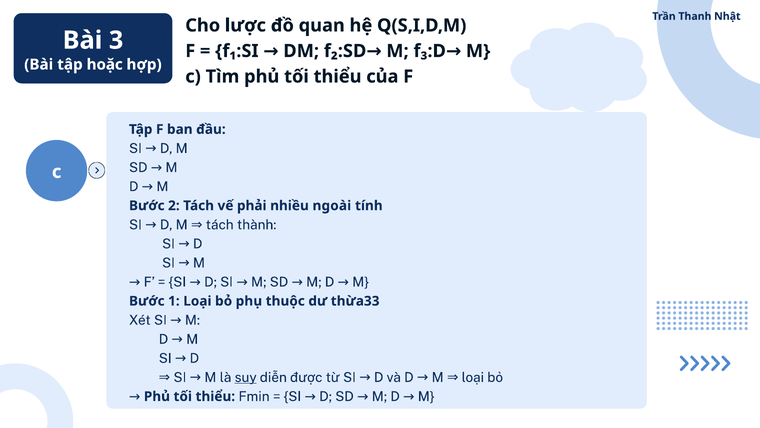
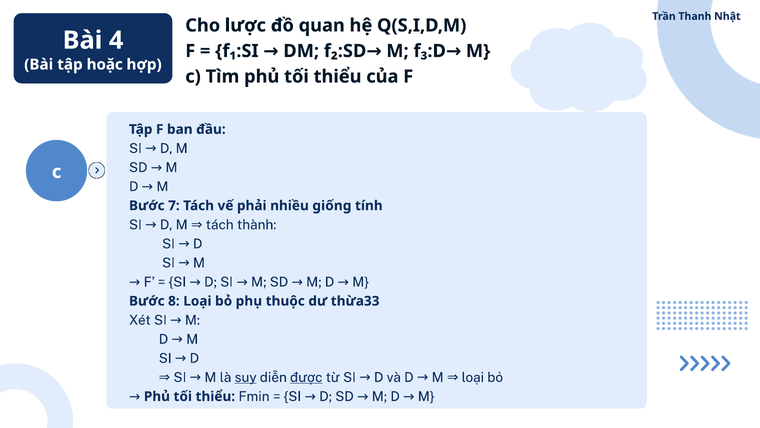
3: 3 -> 4
2: 2 -> 7
ngoài: ngoài -> giống
1: 1 -> 8
được underline: none -> present
